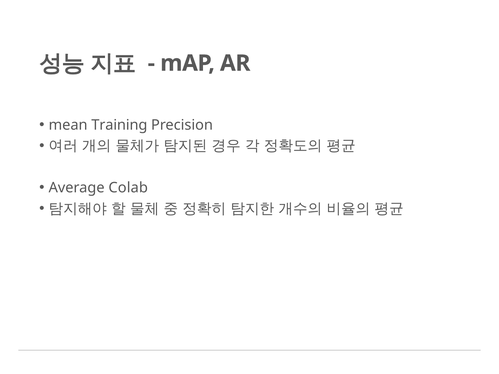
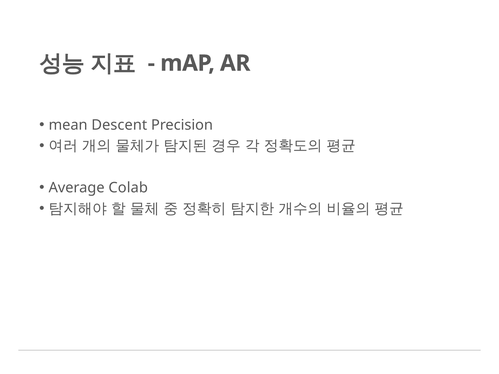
Training: Training -> Descent
